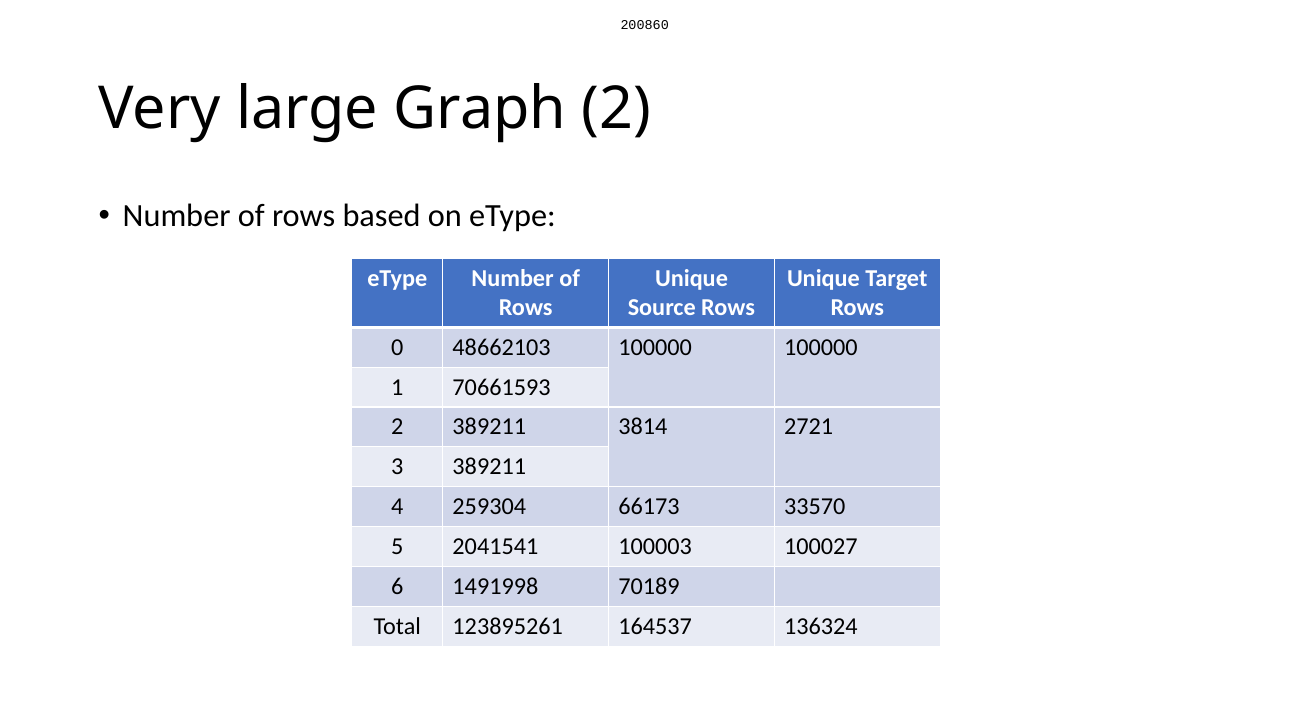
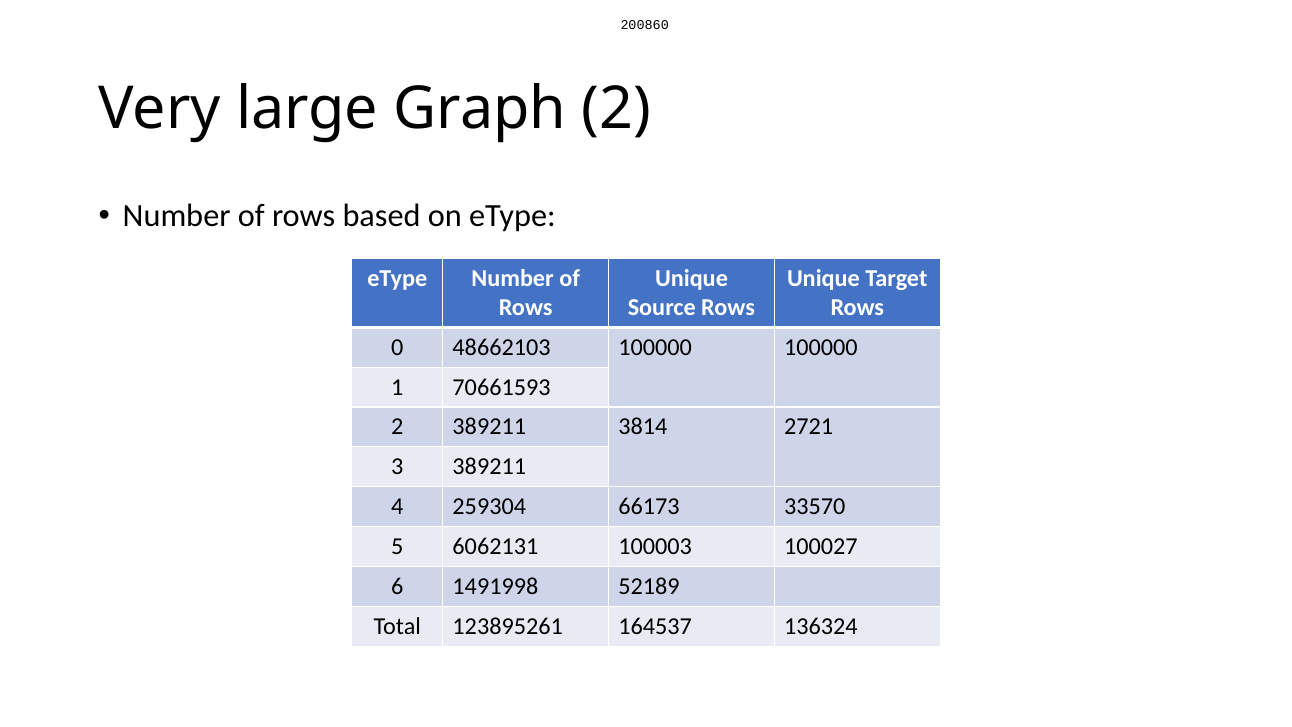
2041541: 2041541 -> 6062131
70189: 70189 -> 52189
